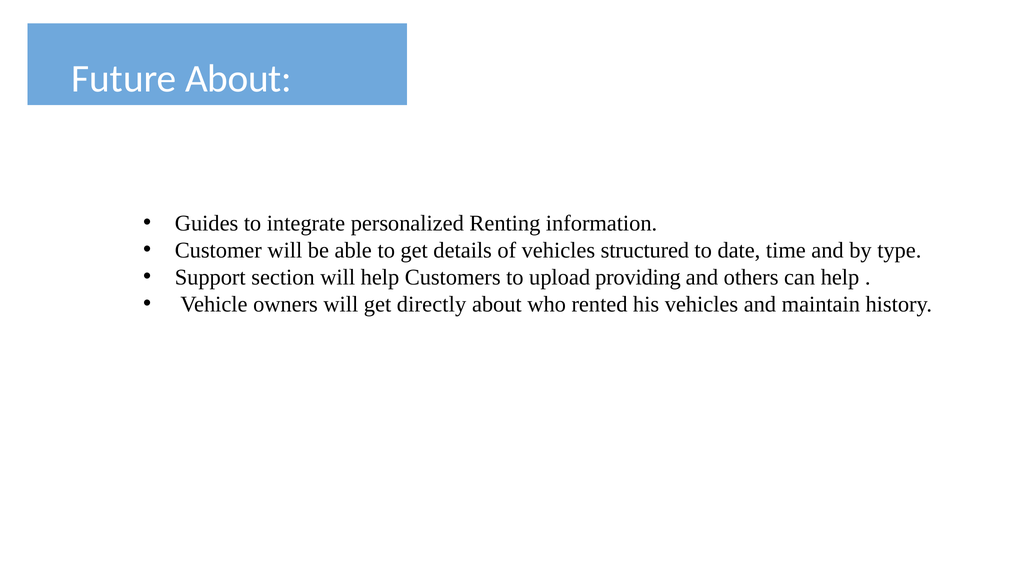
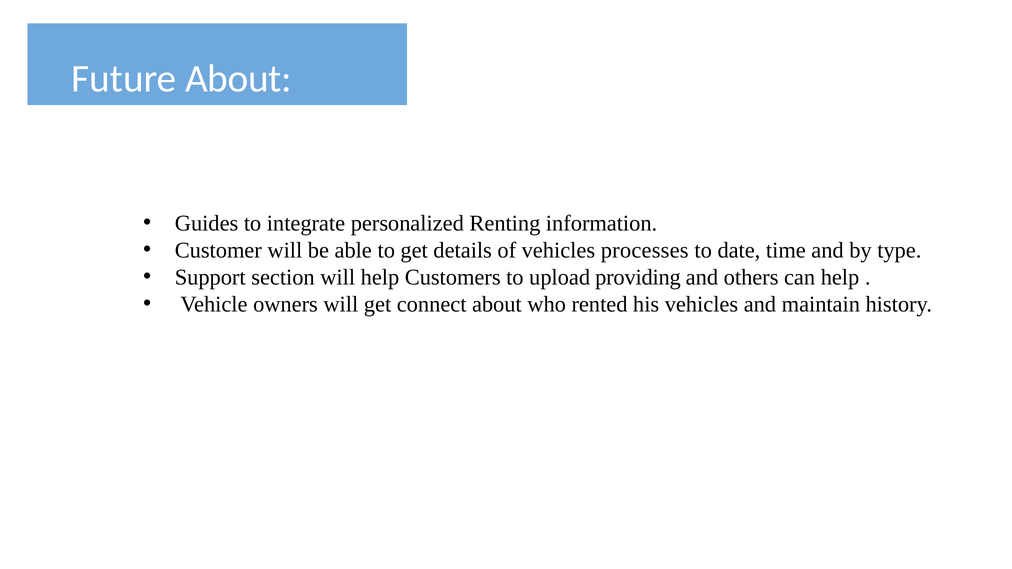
structured: structured -> processes
directly: directly -> connect
